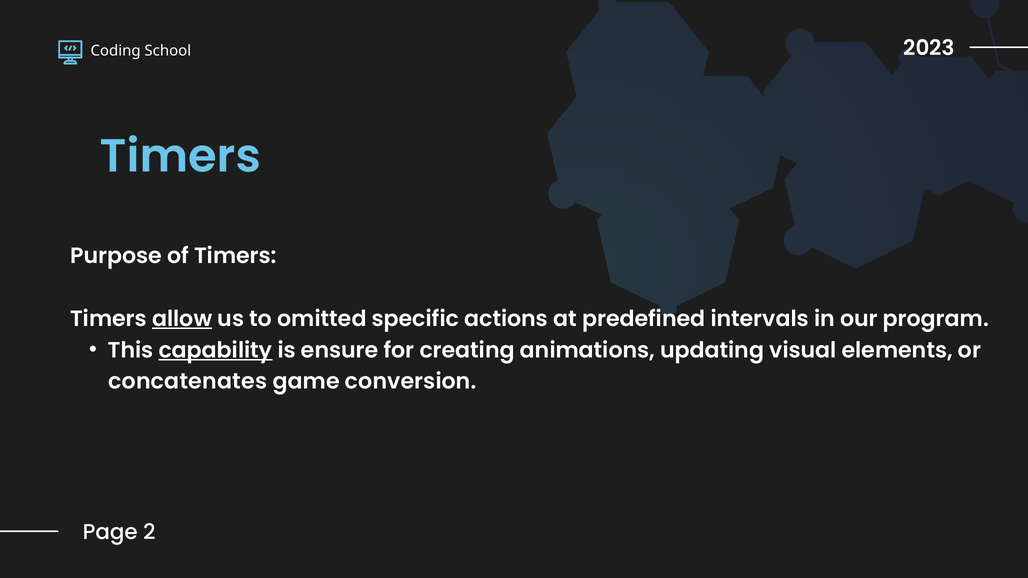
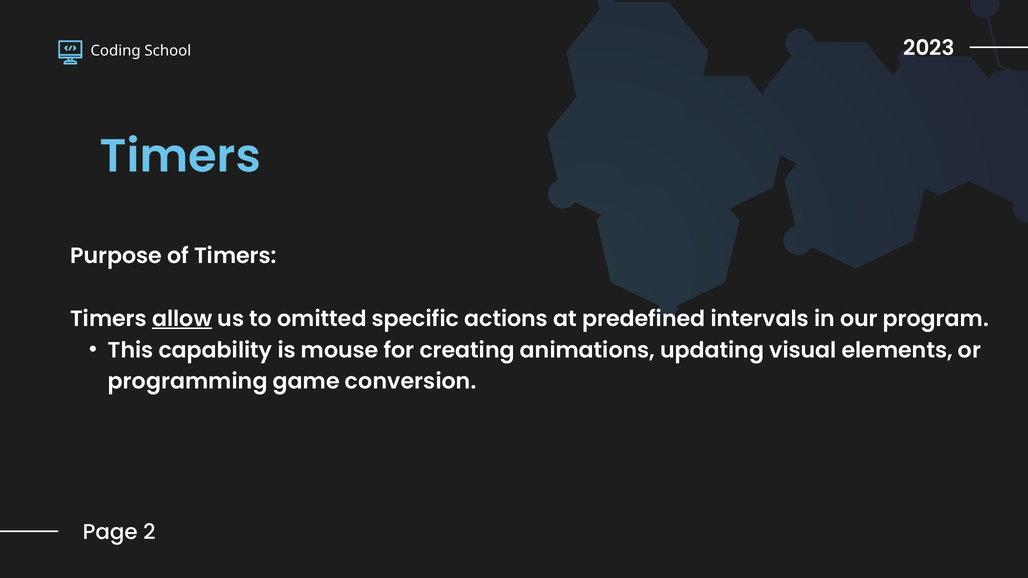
capability underline: present -> none
ensure: ensure -> mouse
concatenates: concatenates -> programming
